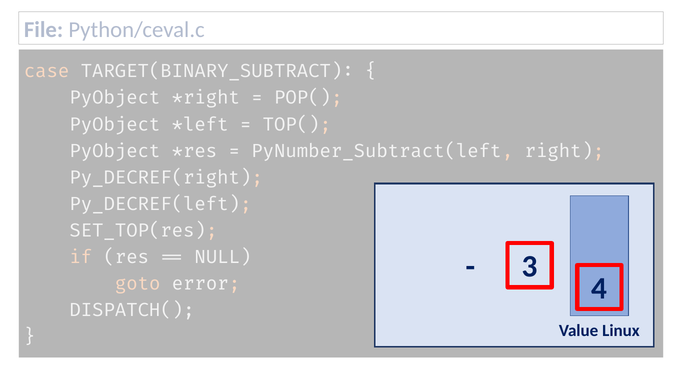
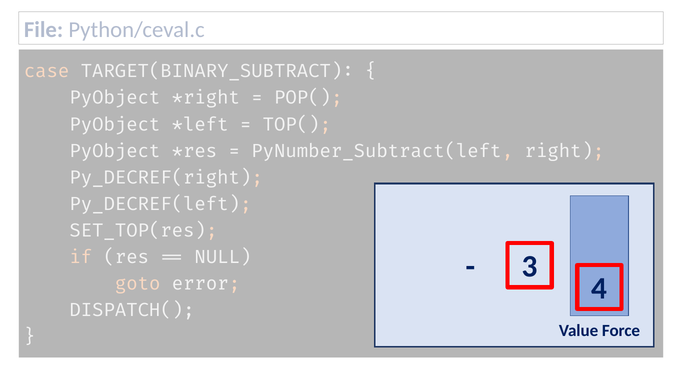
Linux: Linux -> Force
